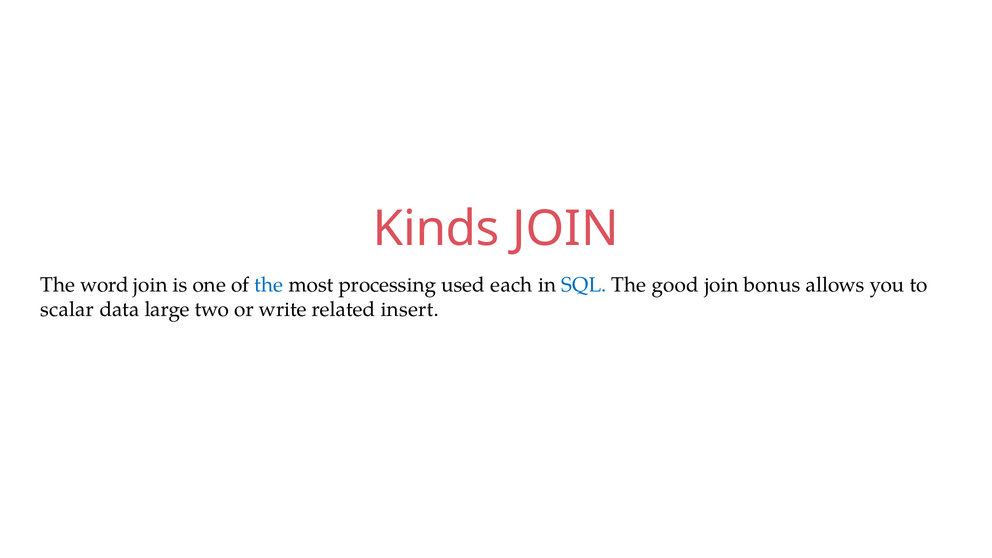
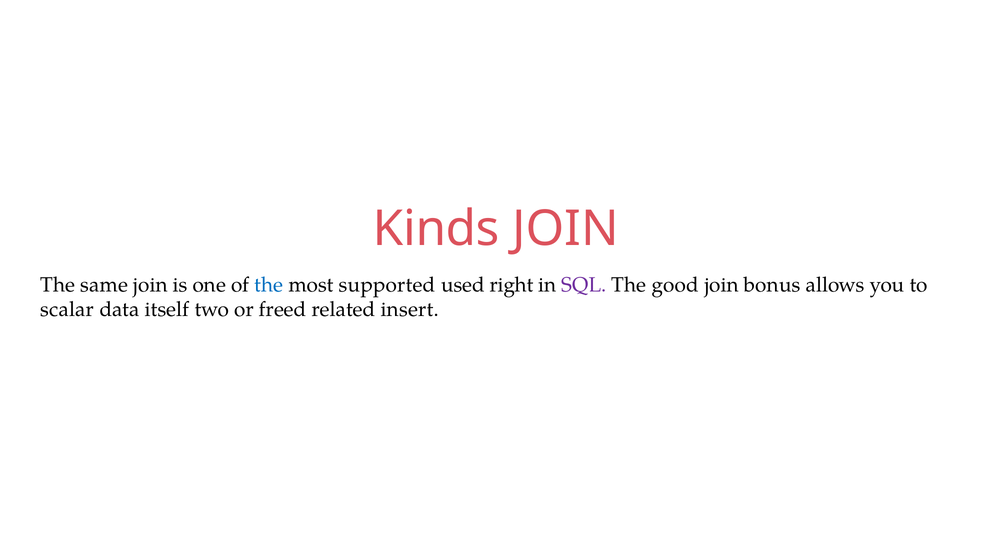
word: word -> same
processing: processing -> supported
each: each -> right
SQL colour: blue -> purple
large: large -> itself
write: write -> freed
